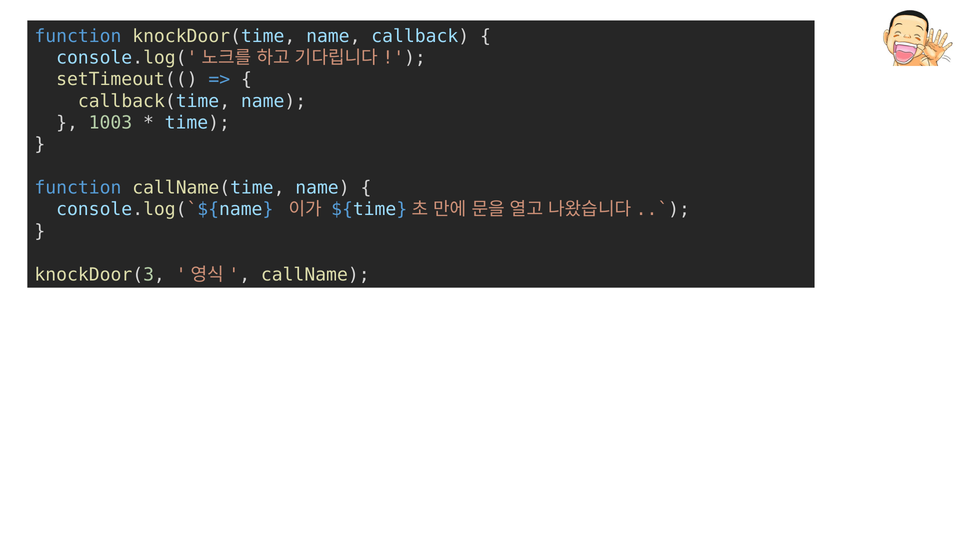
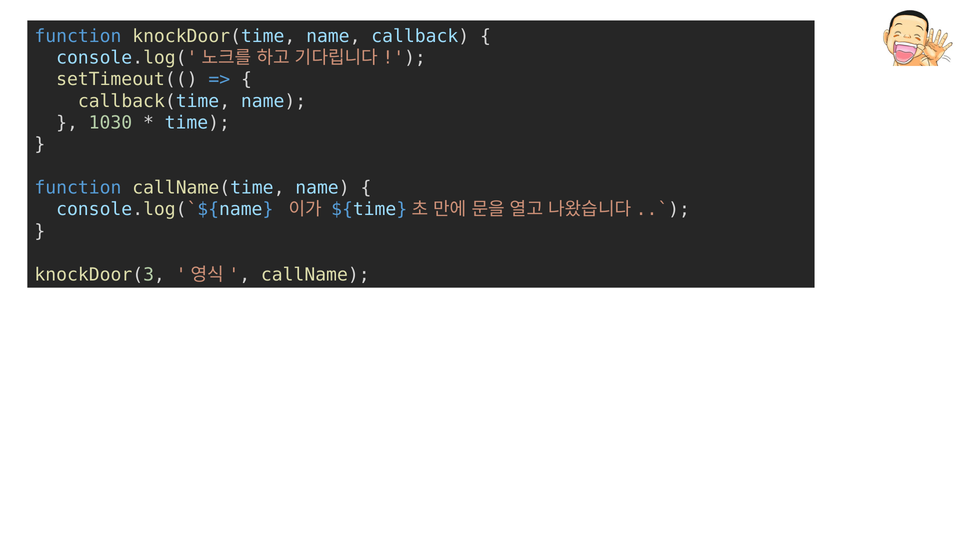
1003: 1003 -> 1030
